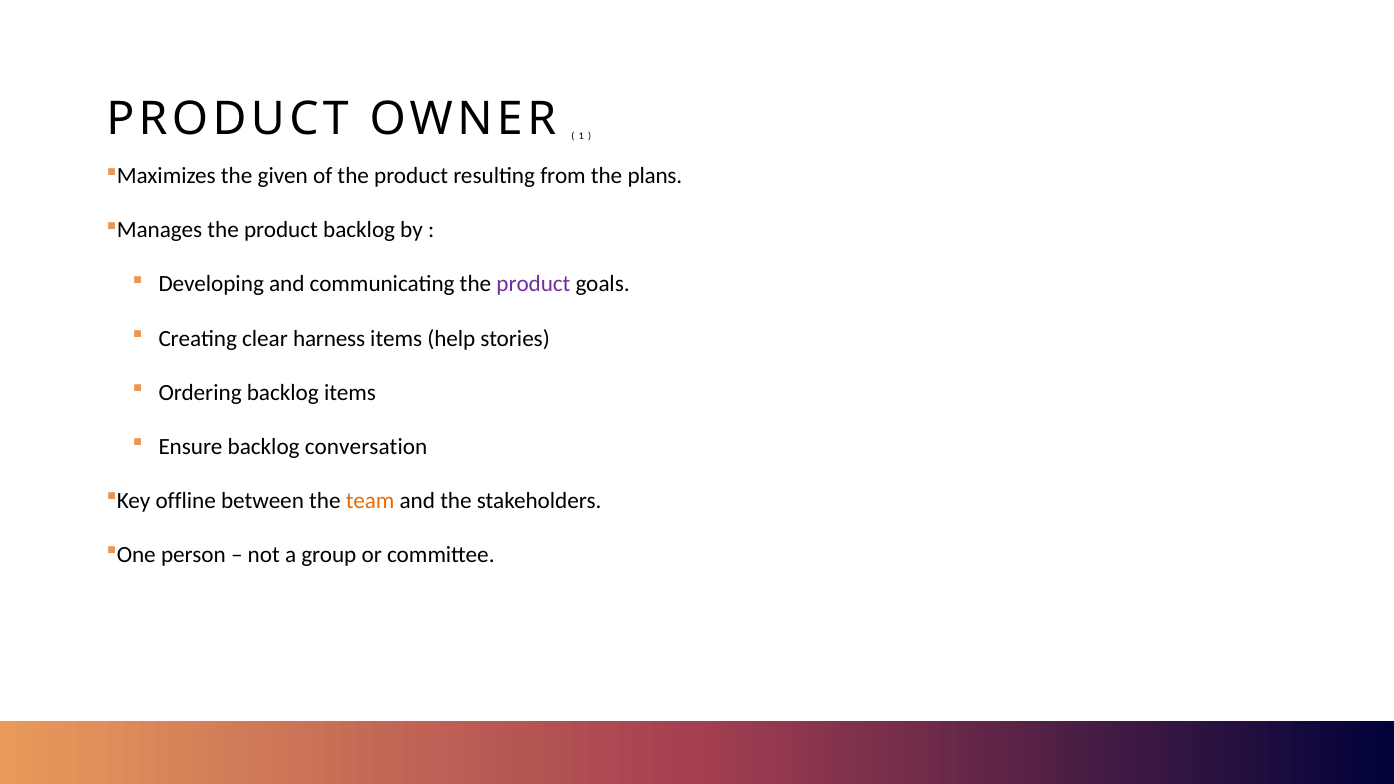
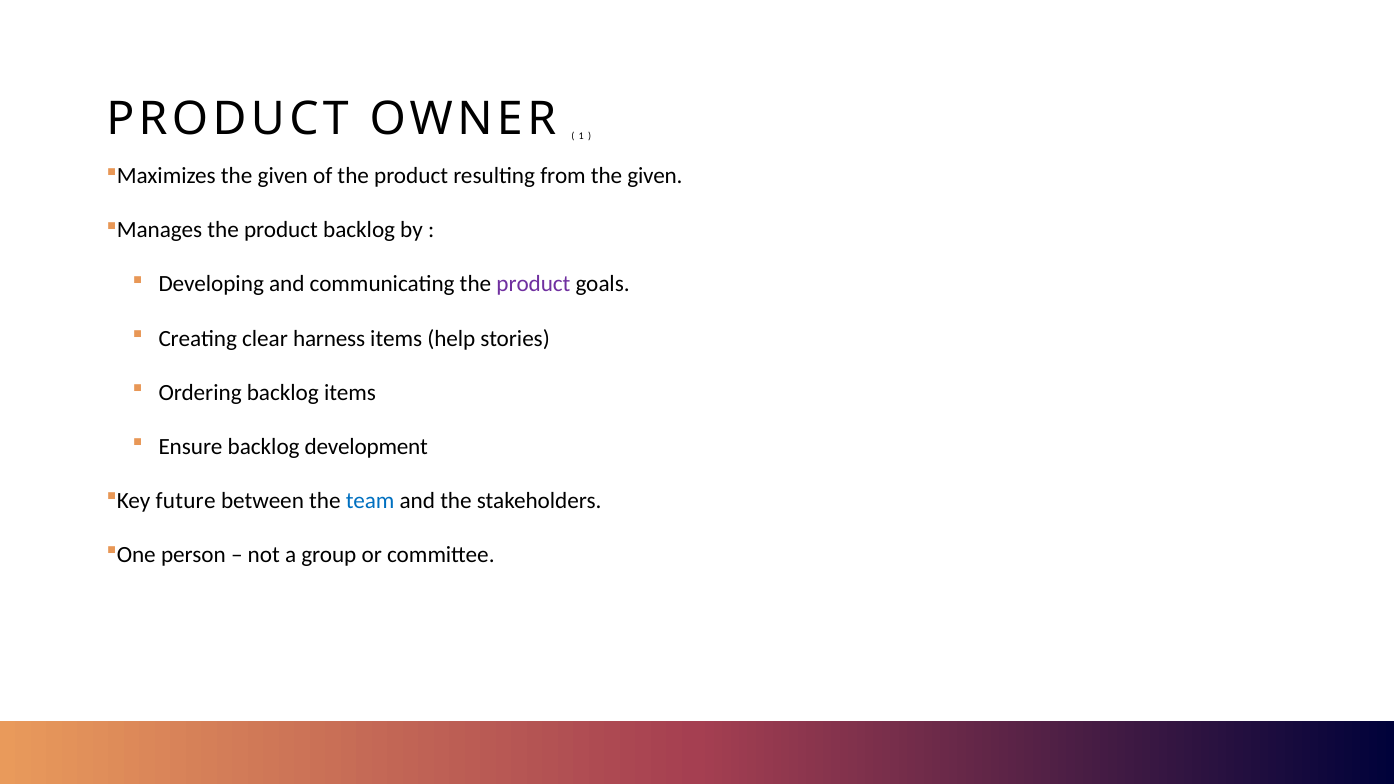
from the plans: plans -> given
conversation: conversation -> development
offline: offline -> future
team colour: orange -> blue
